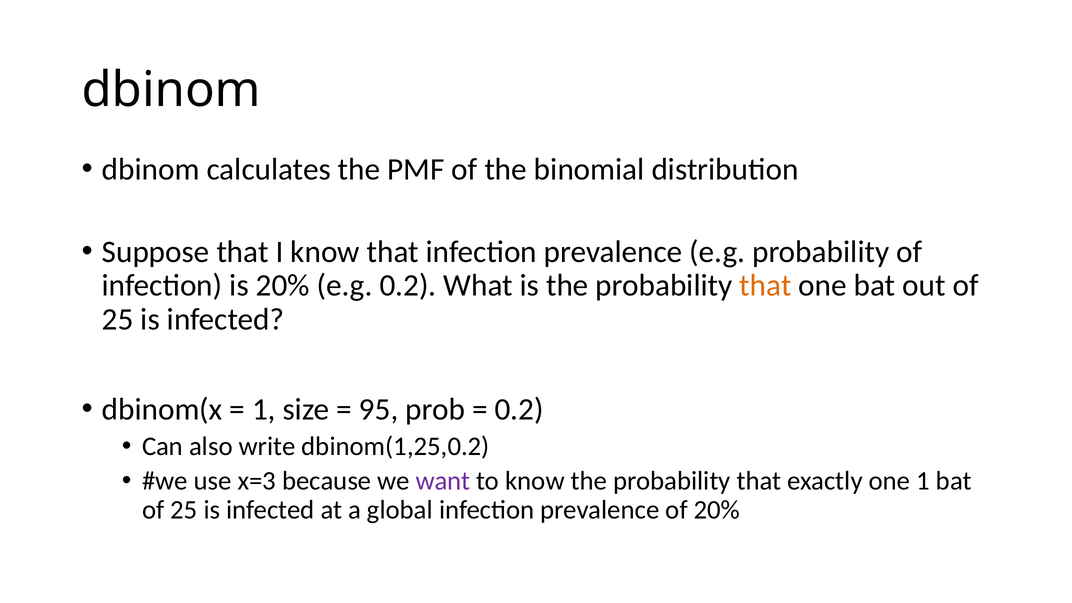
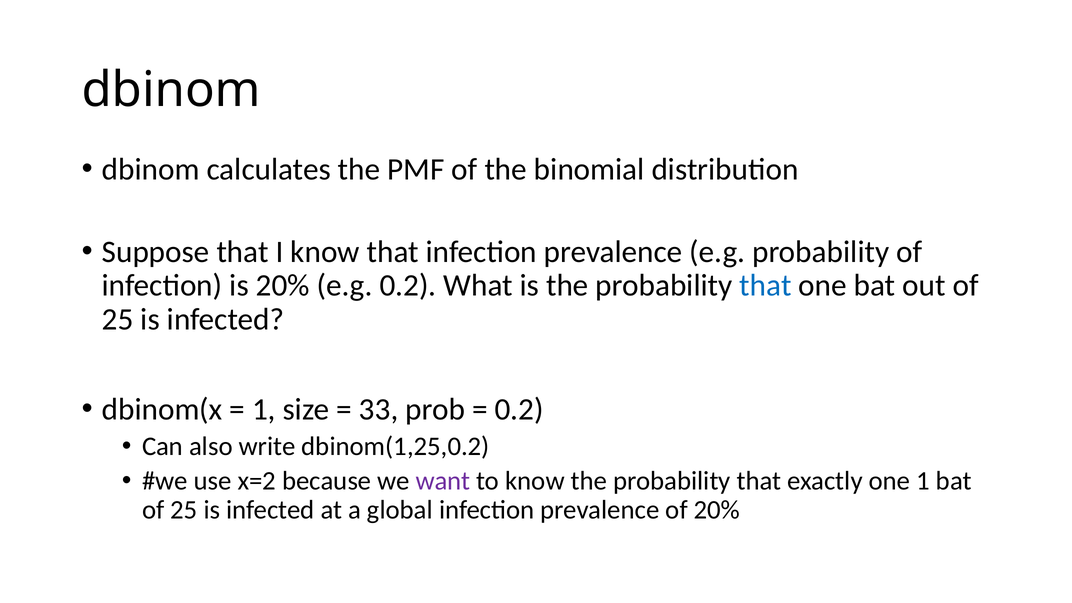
that at (765, 286) colour: orange -> blue
95: 95 -> 33
x=3: x=3 -> x=2
